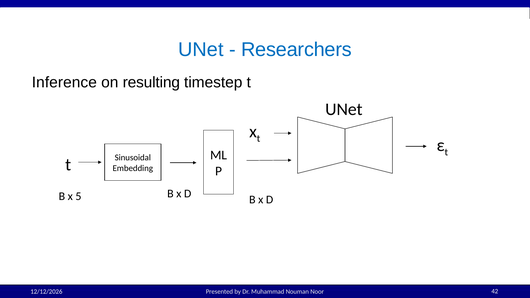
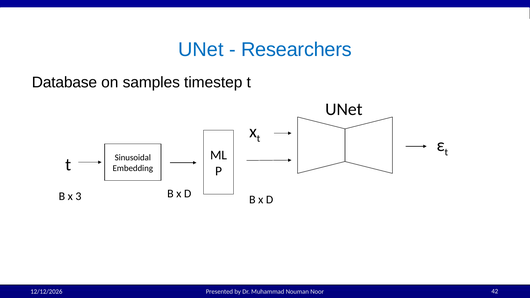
Inference: Inference -> Database
resulting: resulting -> samples
5: 5 -> 3
